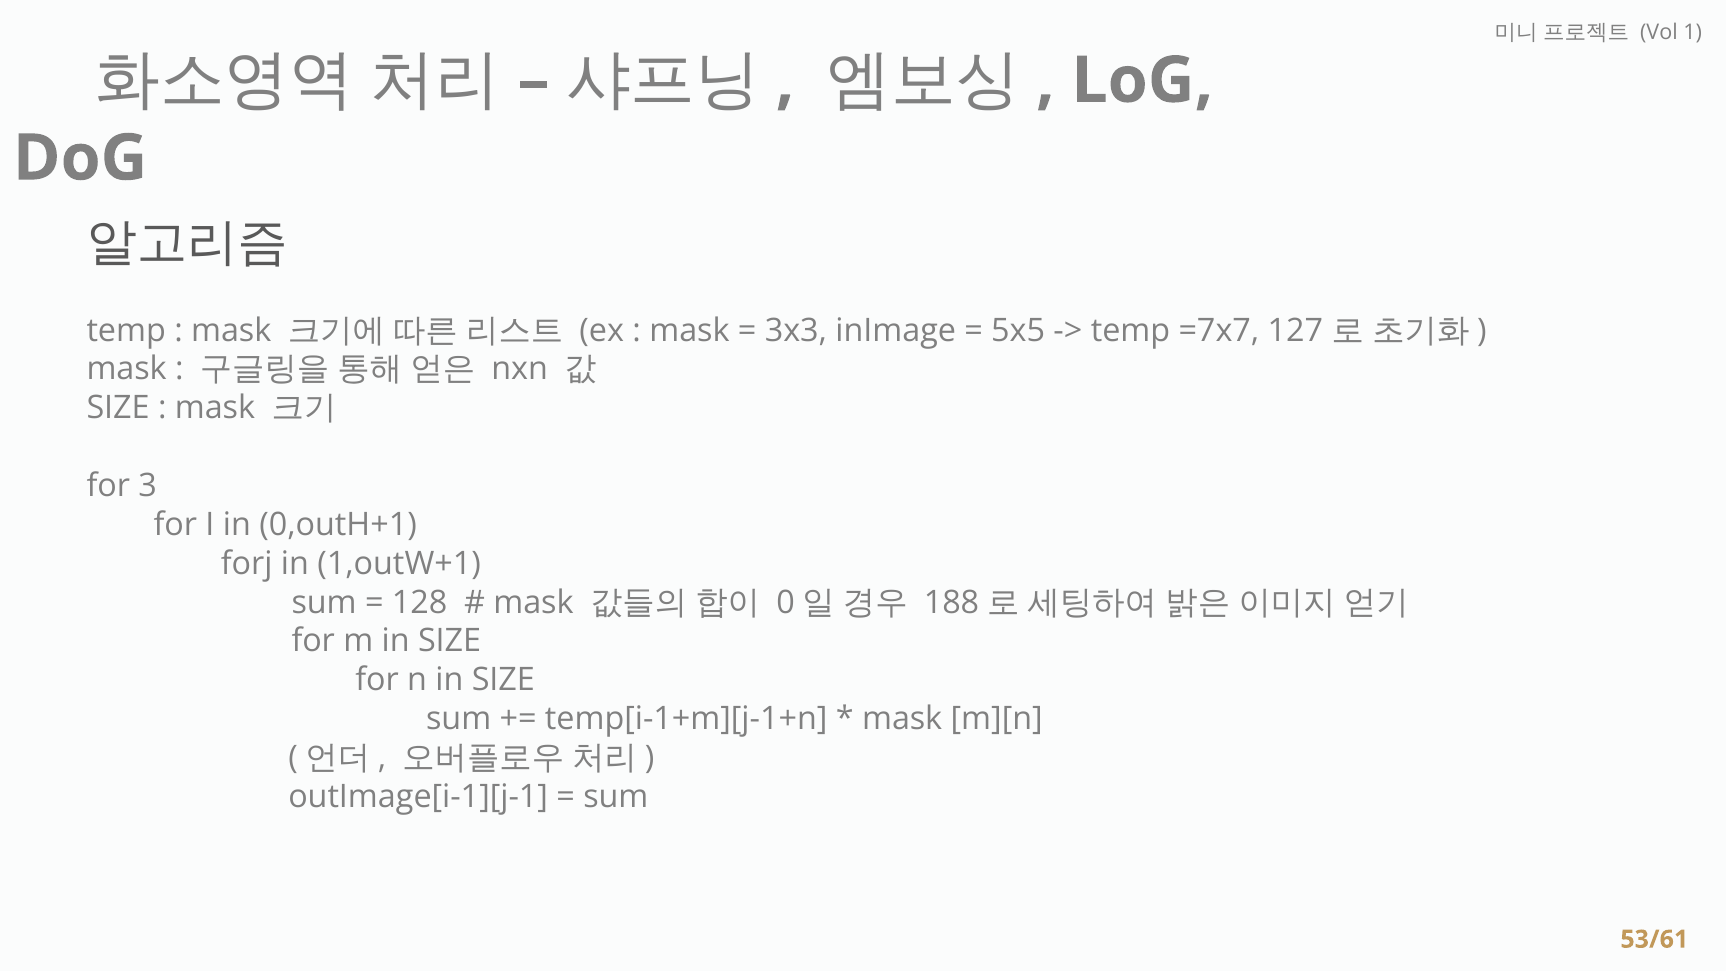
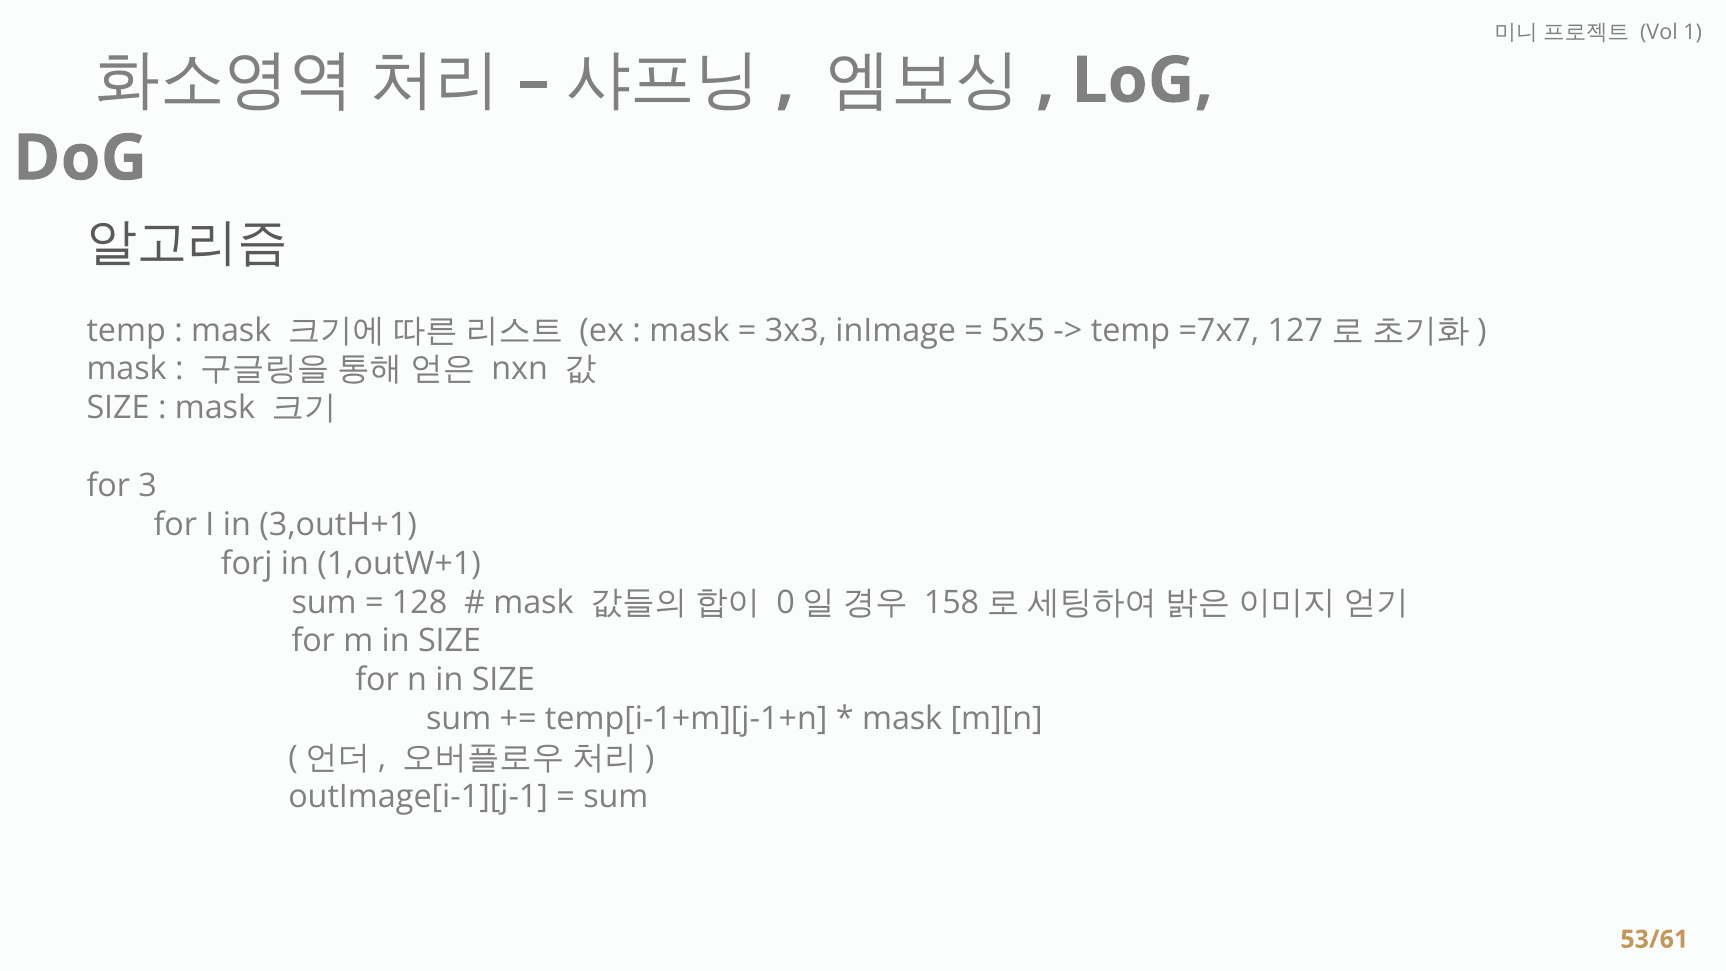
0,outH+1: 0,outH+1 -> 3,outH+1
188: 188 -> 158
